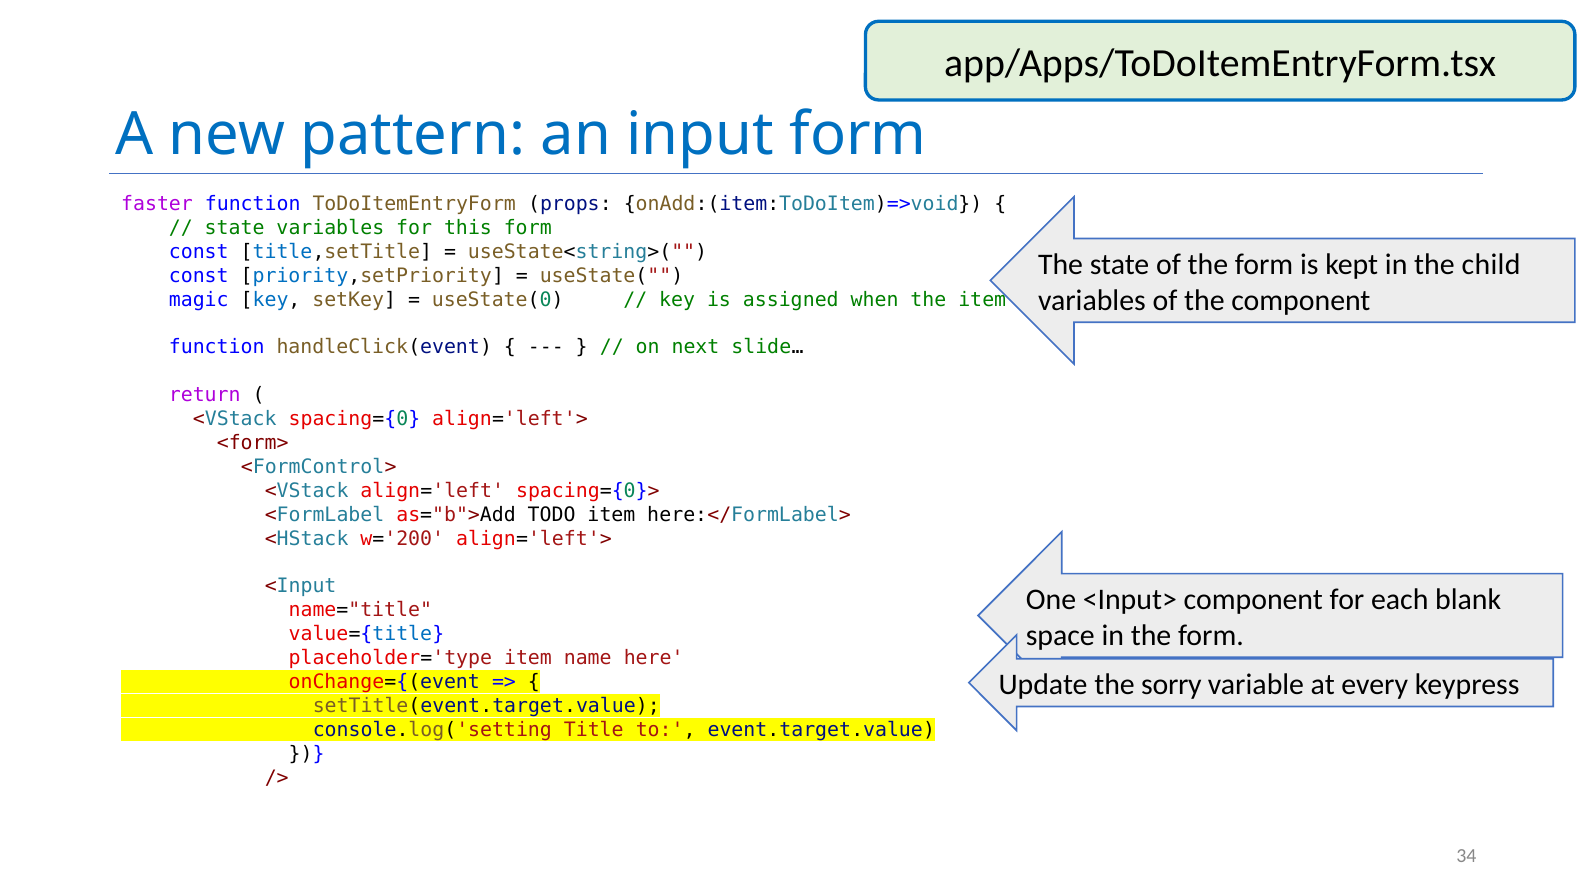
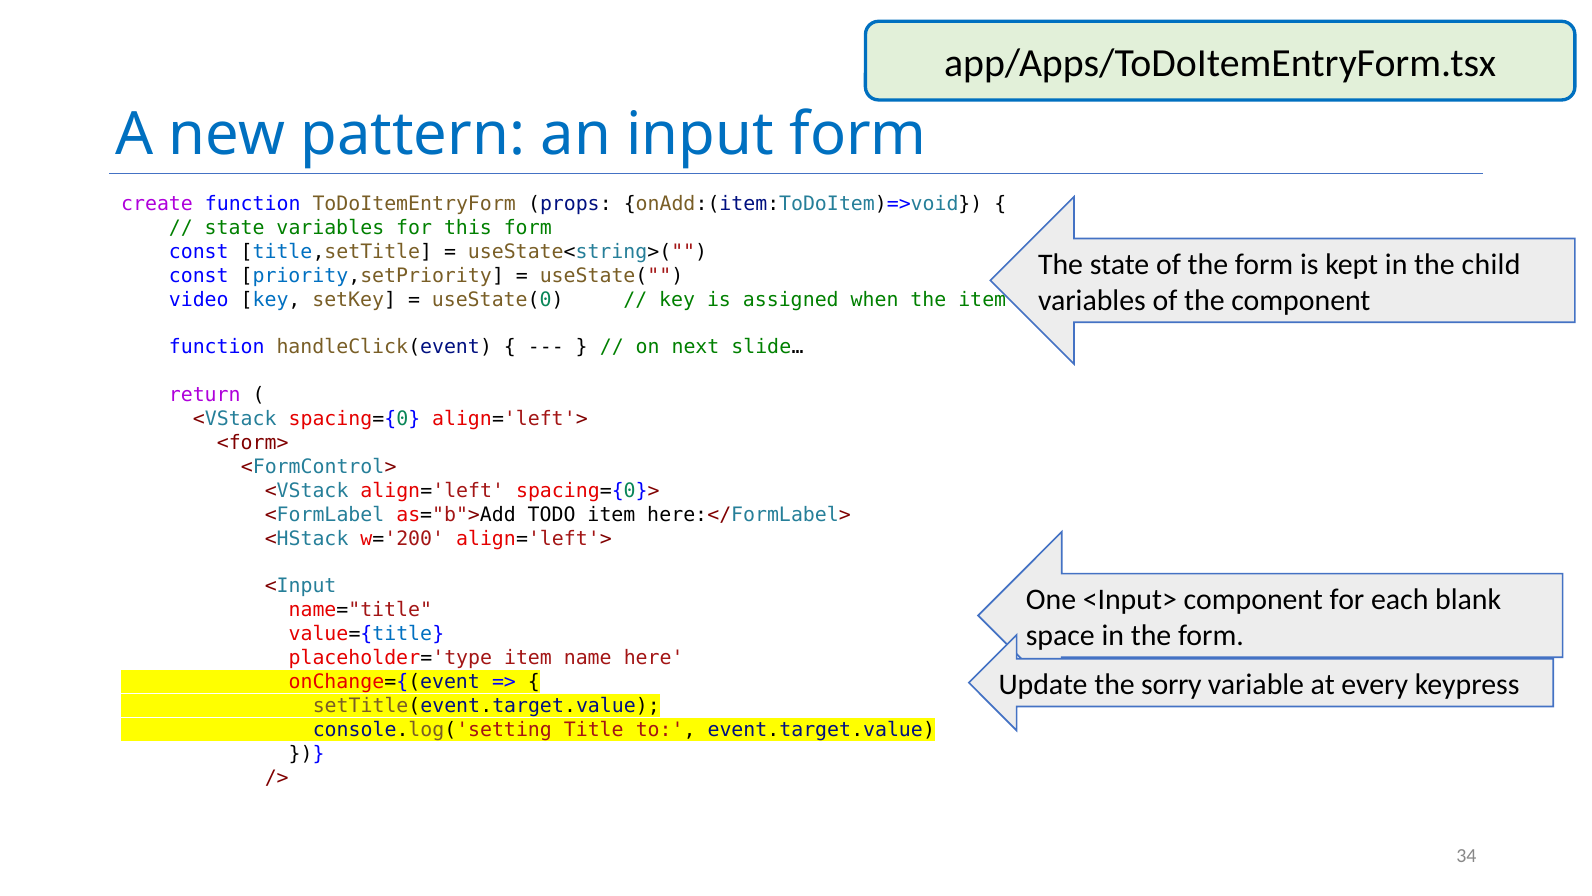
faster: faster -> create
magic: magic -> video
